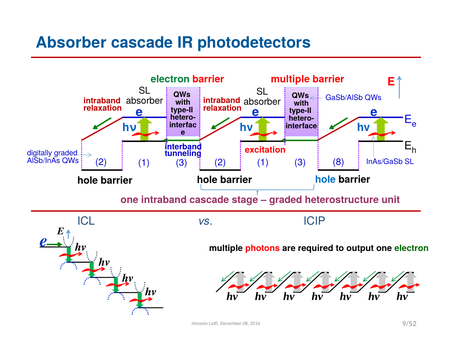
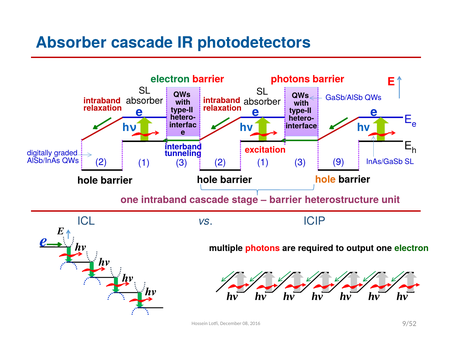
multiple at (290, 79): multiple -> photons
8: 8 -> 9
hole at (325, 180) colour: blue -> orange
graded at (286, 200): graded -> barrier
